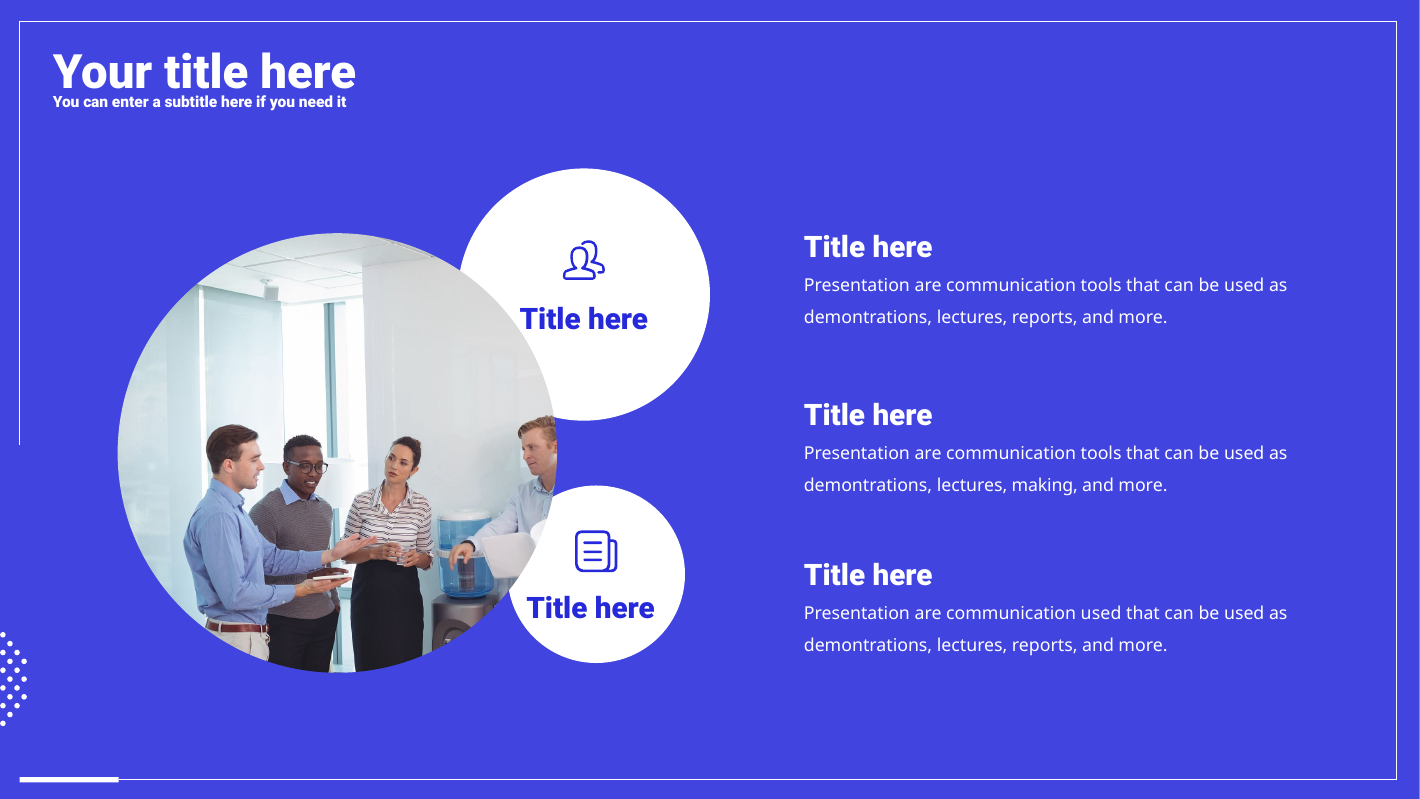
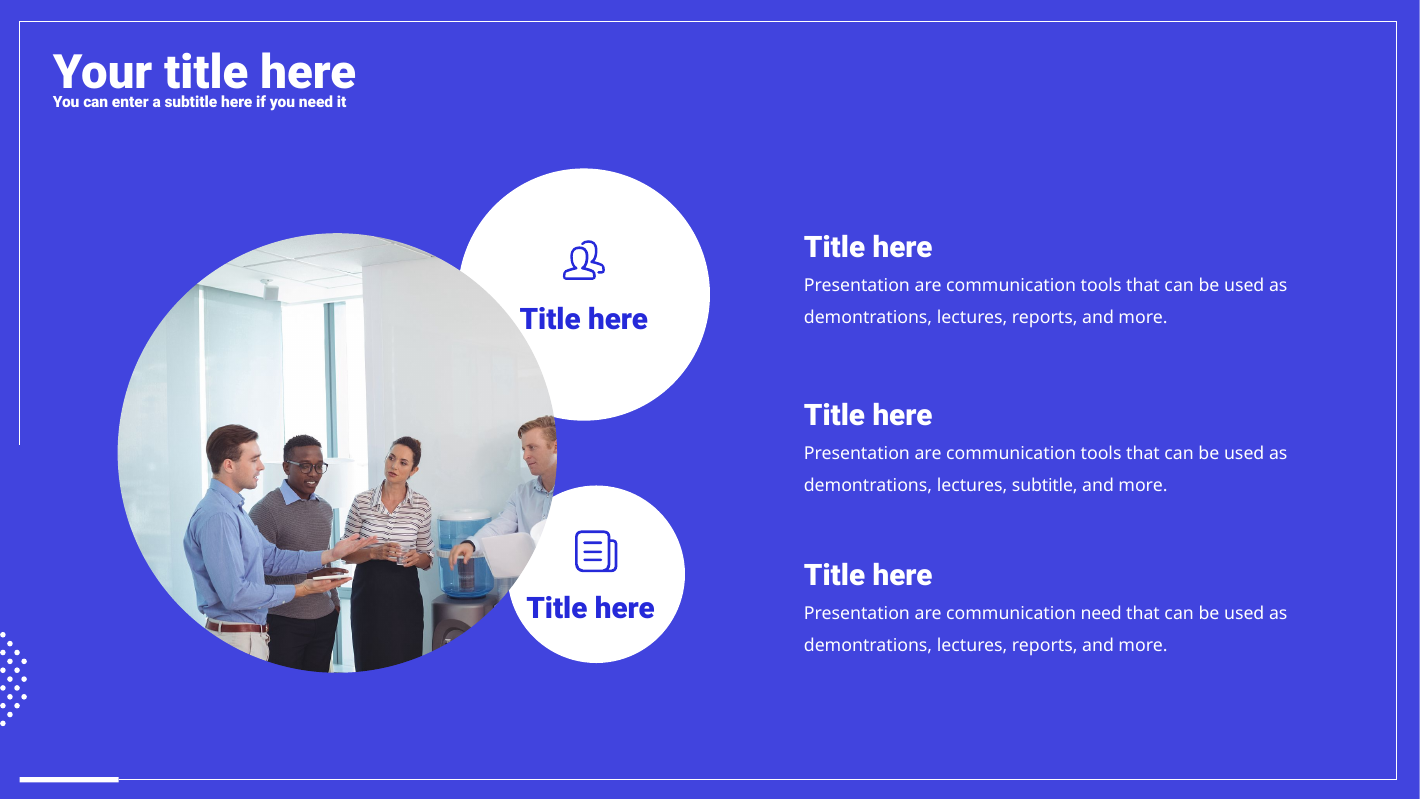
lectures making: making -> subtitle
communication used: used -> need
